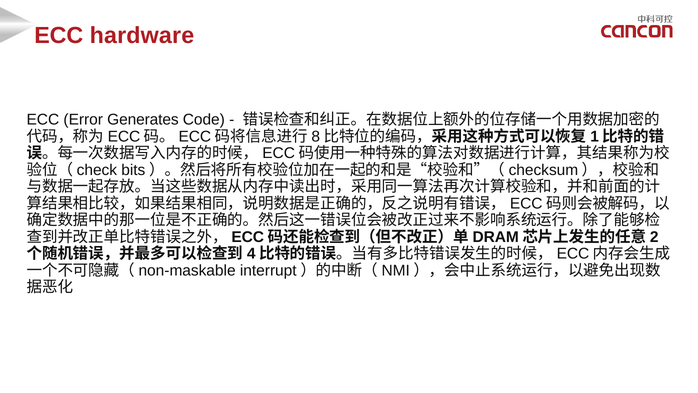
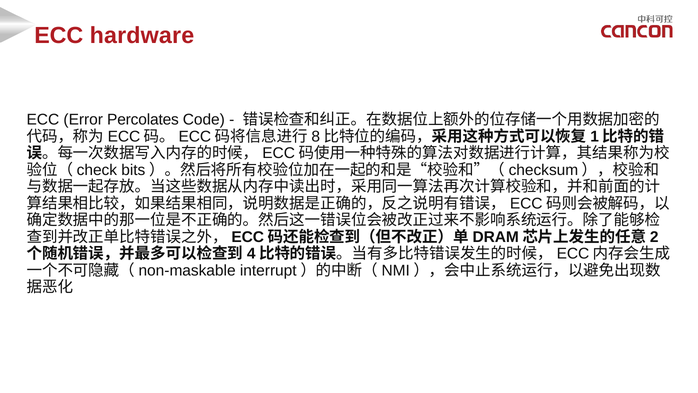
Generates: Generates -> Percolates
